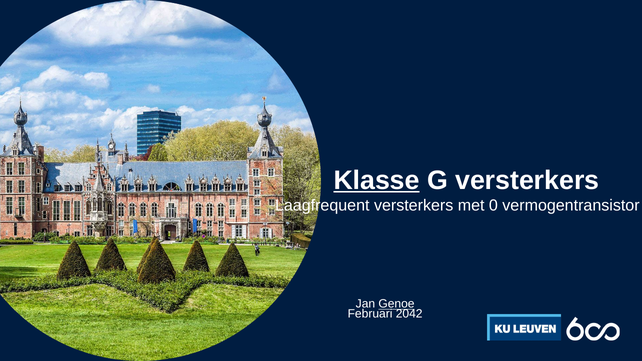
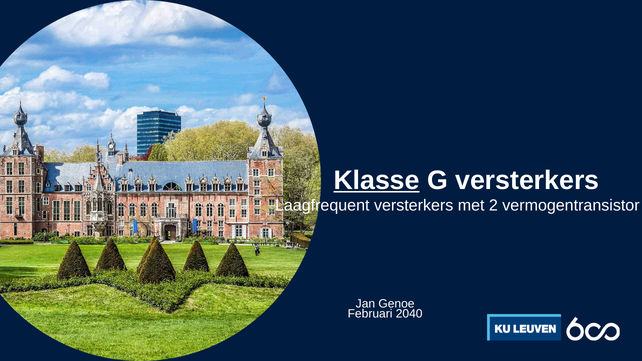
0: 0 -> 2
Genoe underline: present -> none
2042: 2042 -> 2040
